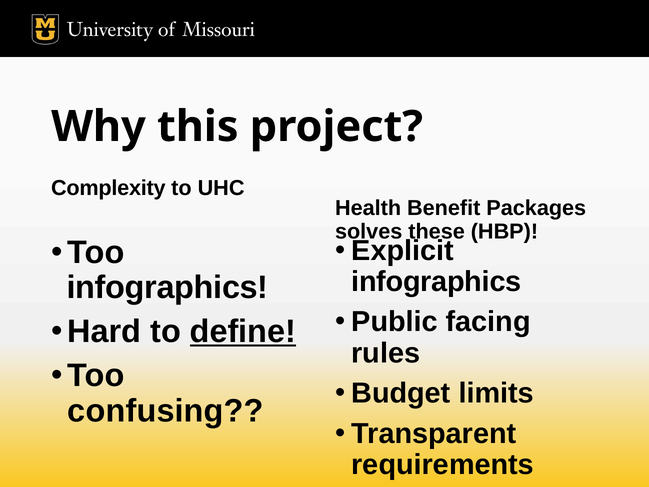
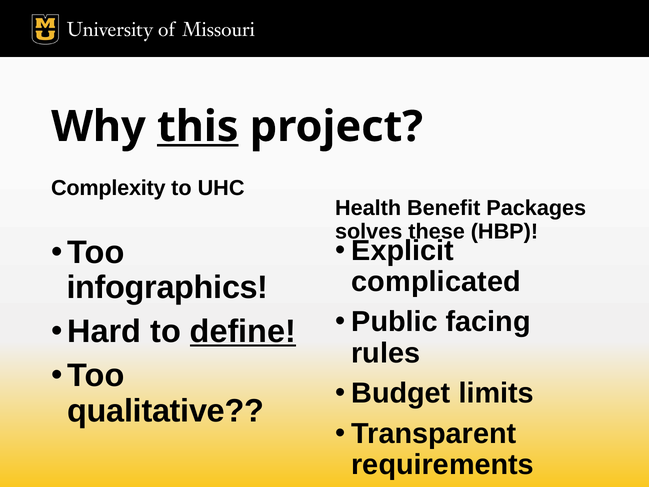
this underline: none -> present
infographics at (436, 282): infographics -> complicated
confusing: confusing -> qualitative
